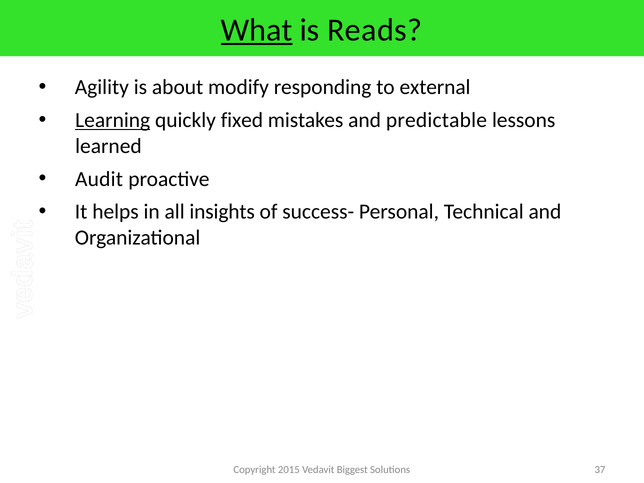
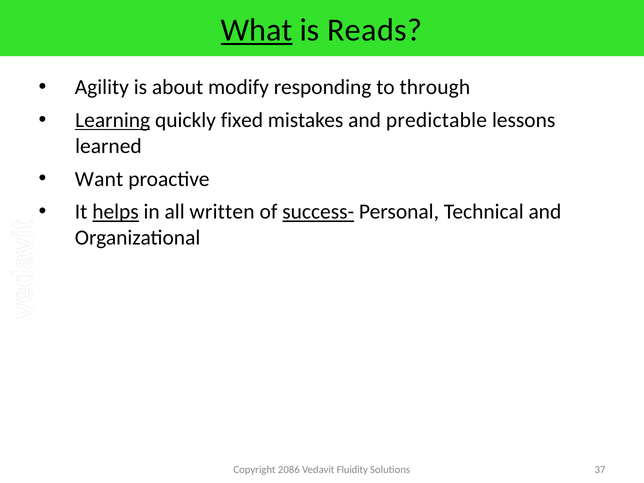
external: external -> through
Audit: Audit -> Want
helps underline: none -> present
insights: insights -> written
success- underline: none -> present
2015: 2015 -> 2086
Biggest: Biggest -> Fluidity
